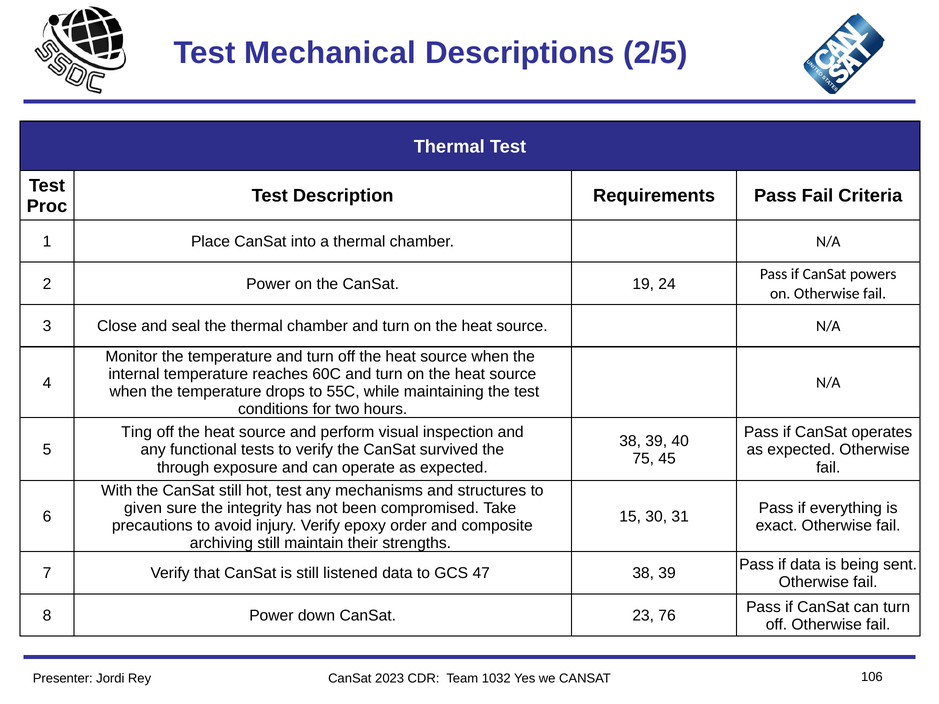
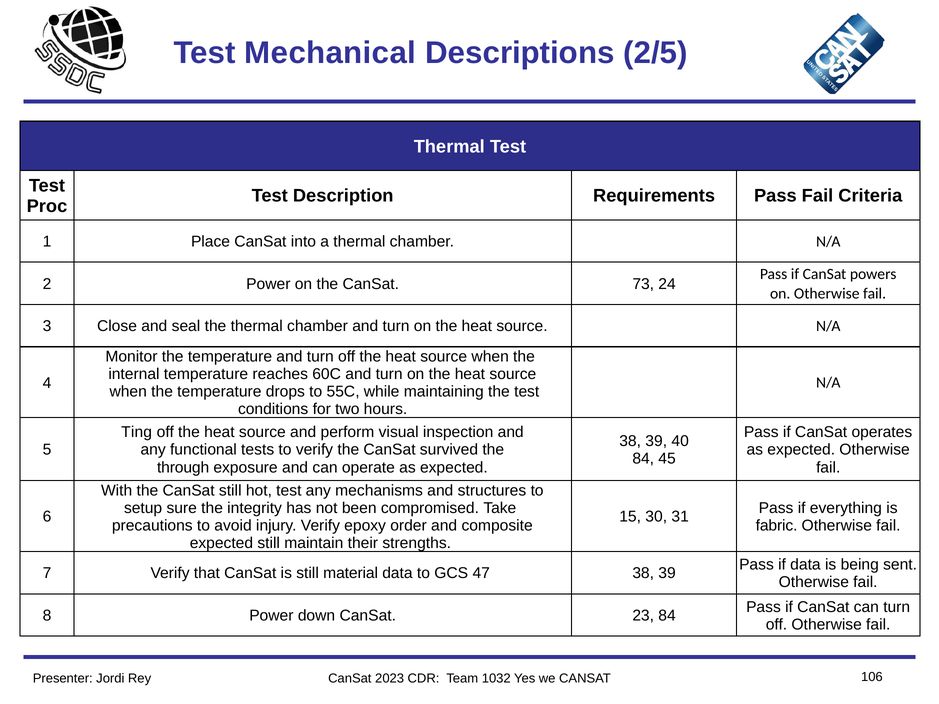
19: 19 -> 73
75 at (643, 459): 75 -> 84
given: given -> setup
exact: exact -> fabric
archiving at (221, 543): archiving -> expected
listened: listened -> material
23 76: 76 -> 84
